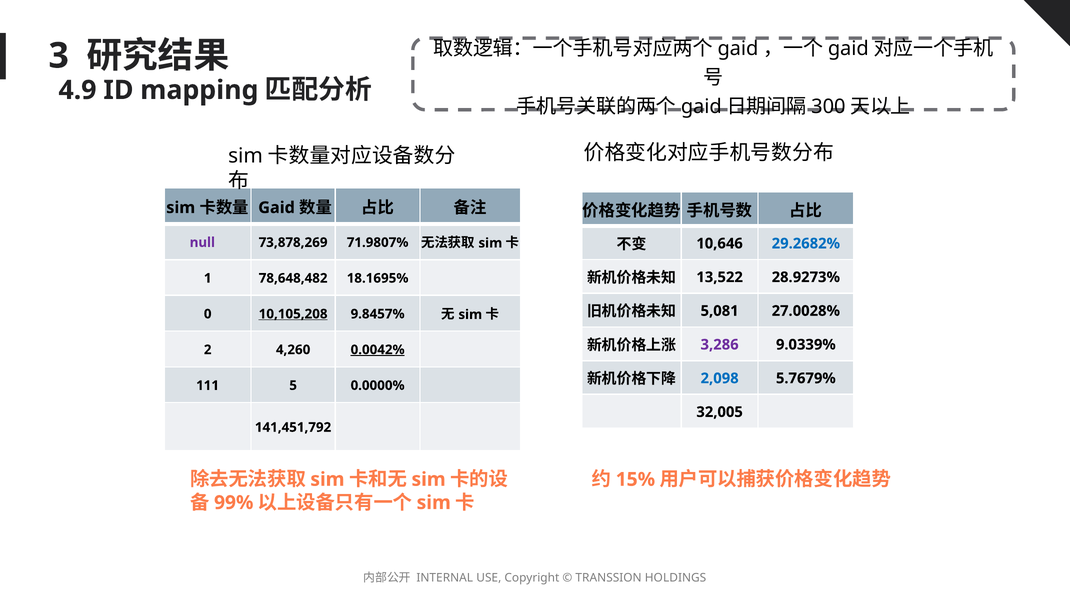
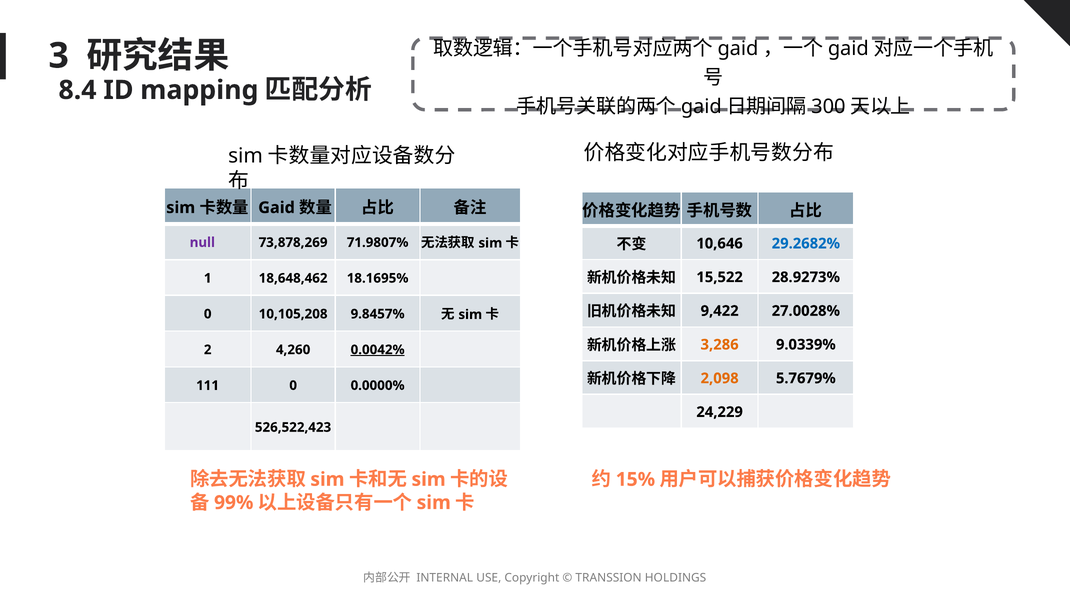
4.9: 4.9 -> 8.4
13,522: 13,522 -> 15,522
78,648,482: 78,648,482 -> 18,648,462
5,081: 5,081 -> 9,422
10,105,208 underline: present -> none
3,286 colour: purple -> orange
2,098 colour: blue -> orange
111 5: 5 -> 0
32,005: 32,005 -> 24,229
141,451,792: 141,451,792 -> 526,522,423
